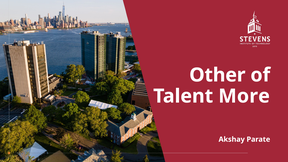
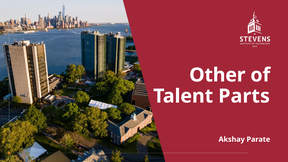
More: More -> Parts
